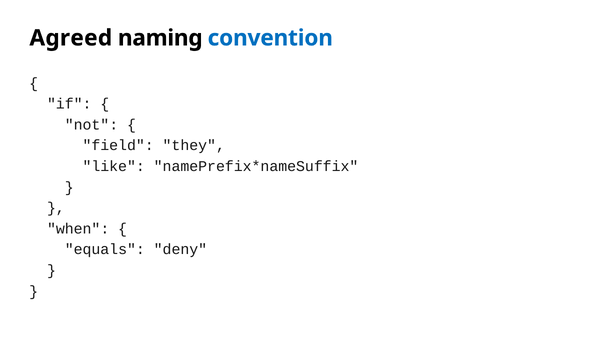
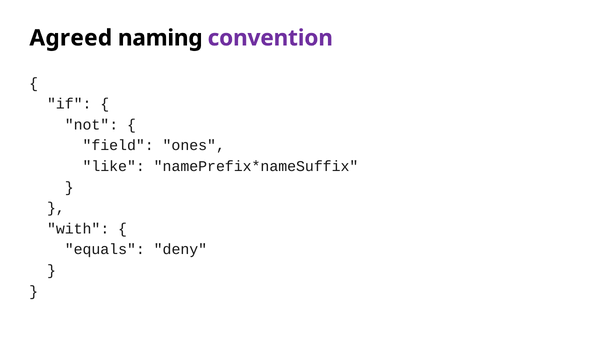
convention colour: blue -> purple
they: they -> ones
when: when -> with
